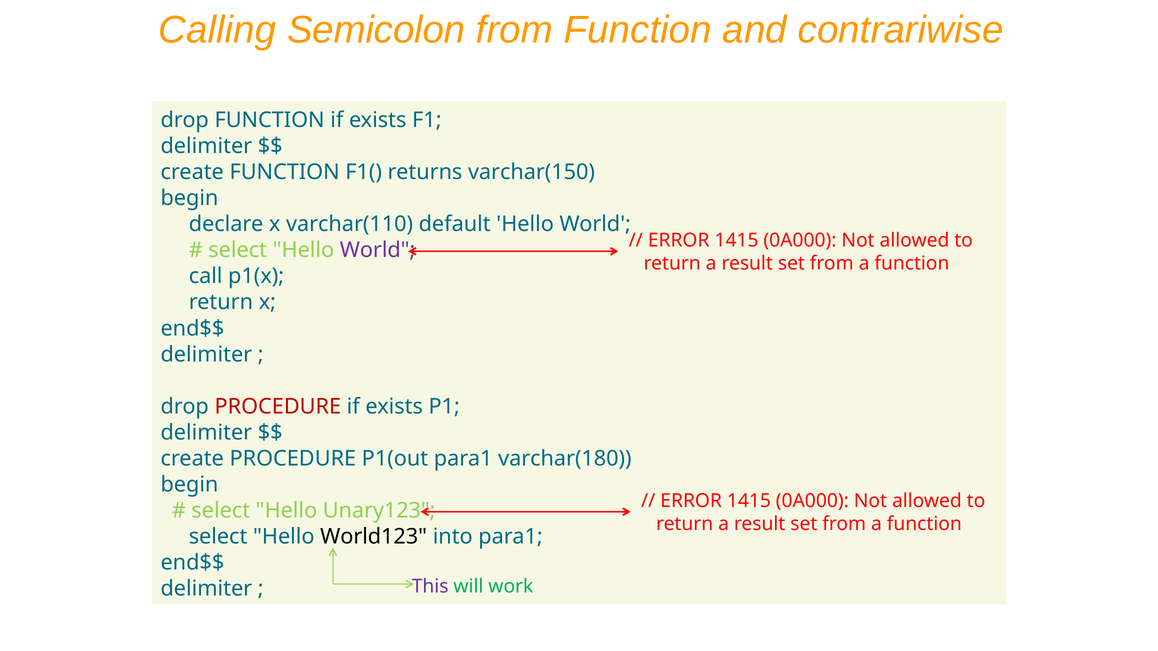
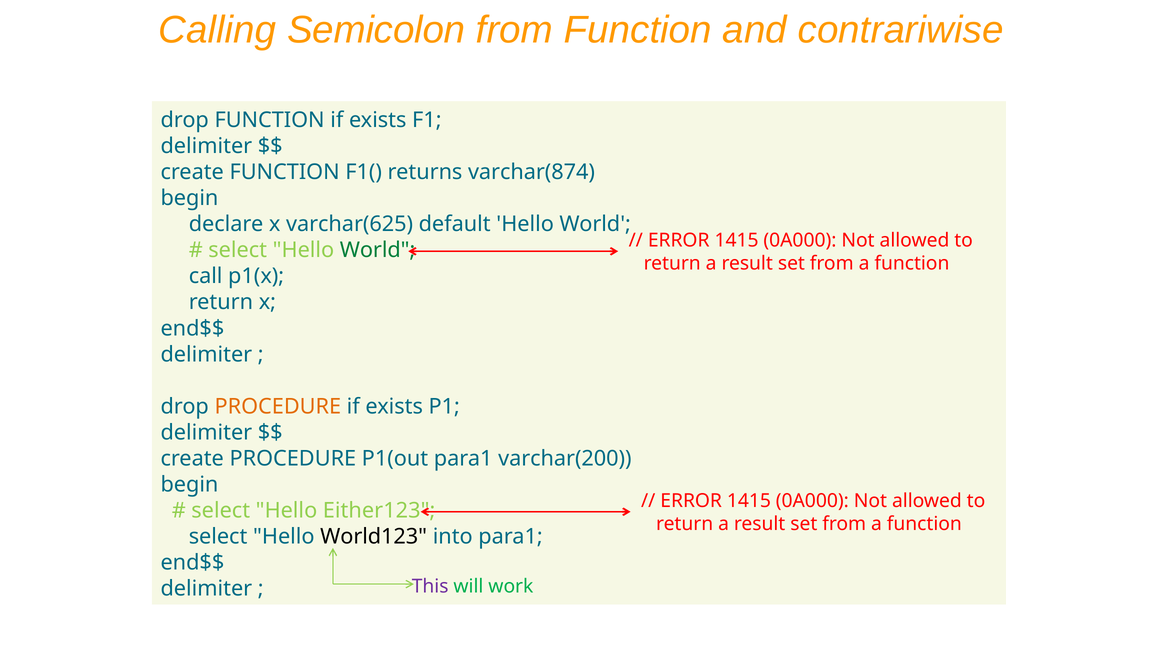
varchar(150: varchar(150 -> varchar(874
varchar(110: varchar(110 -> varchar(625
World at (378, 250) colour: purple -> green
PROCEDURE at (278, 407) colour: red -> orange
varchar(180: varchar(180 -> varchar(200
Unary123: Unary123 -> Either123
